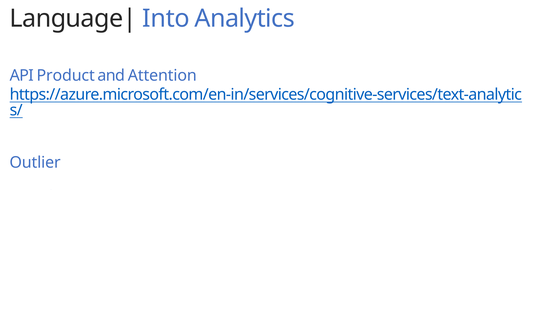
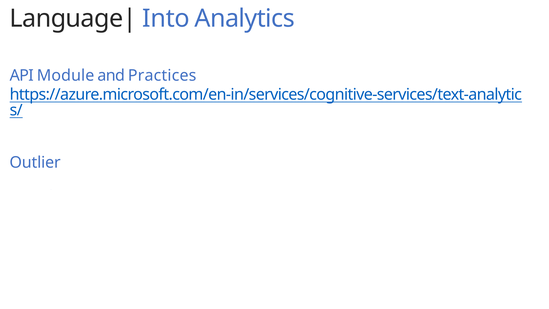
Product: Product -> Module
Attention: Attention -> Practices
